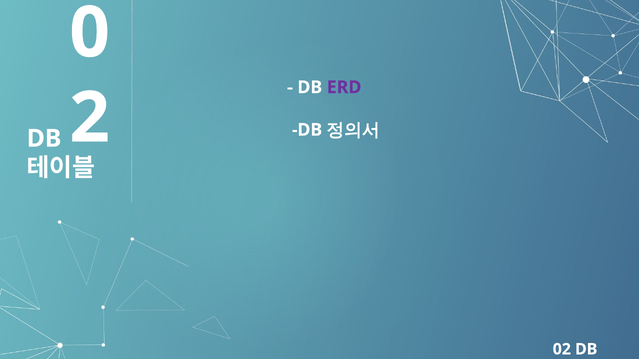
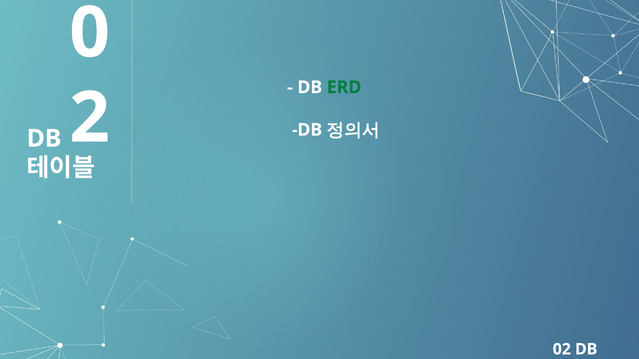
ERD colour: purple -> green
